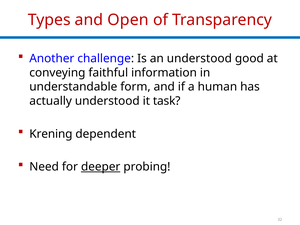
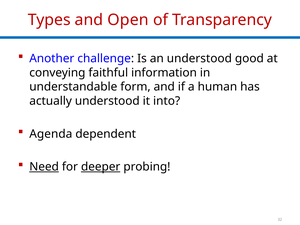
task: task -> into
Krening: Krening -> Agenda
Need underline: none -> present
